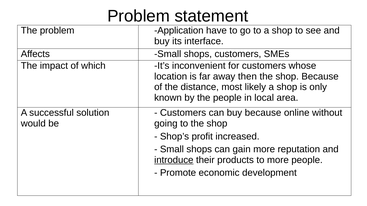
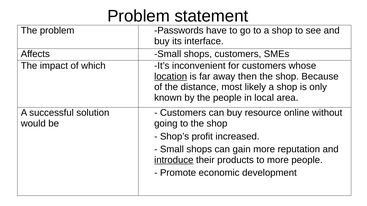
Application: Application -> Passwords
location underline: none -> present
buy because: because -> resource
